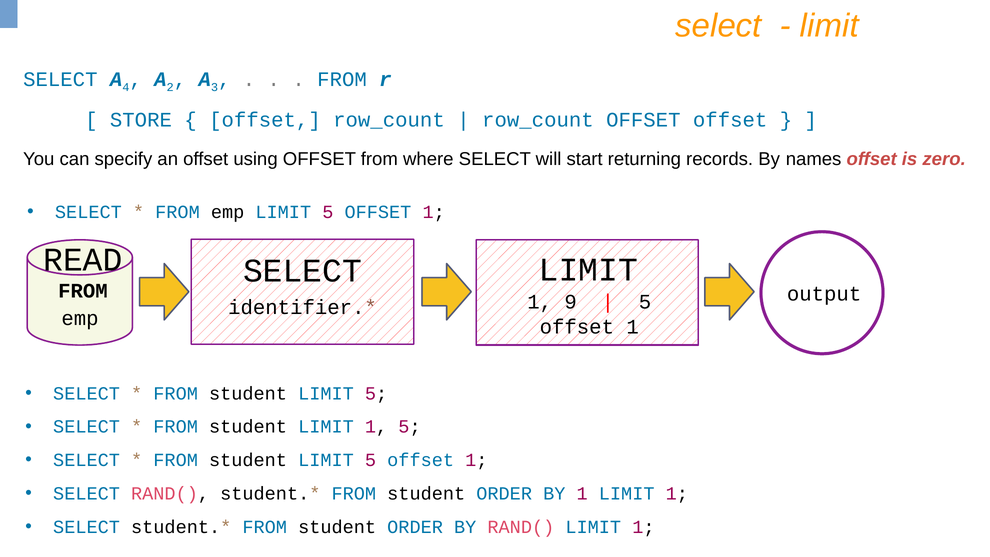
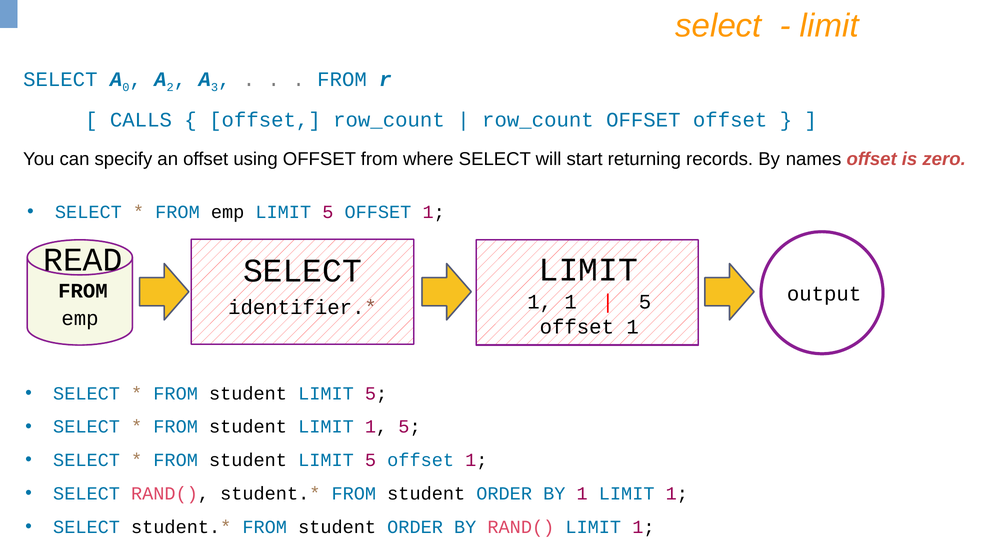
4: 4 -> 0
STORE: STORE -> CALLS
1 9: 9 -> 1
